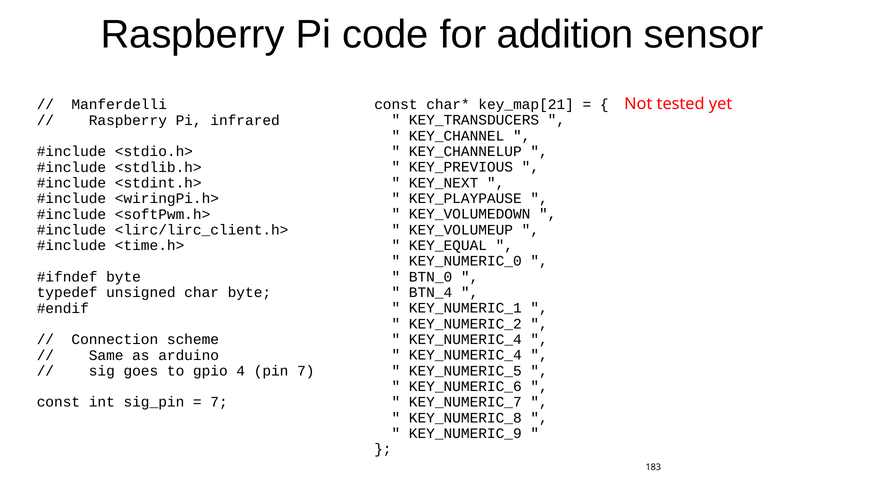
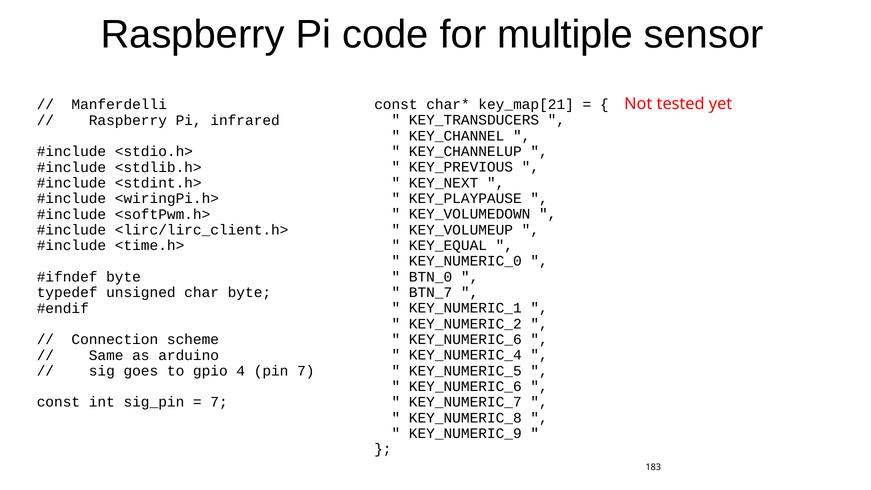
addition: addition -> multiple
BTN_4: BTN_4 -> BTN_7
KEY_NUMERIC_4 at (465, 339): KEY_NUMERIC_4 -> KEY_NUMERIC_6
